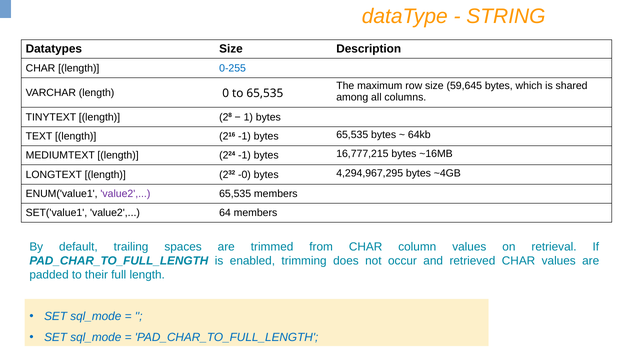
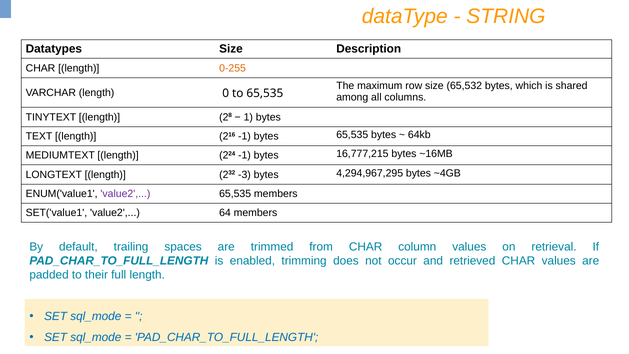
0-255 colour: blue -> orange
59,645: 59,645 -> 65,532
-0: -0 -> -3
